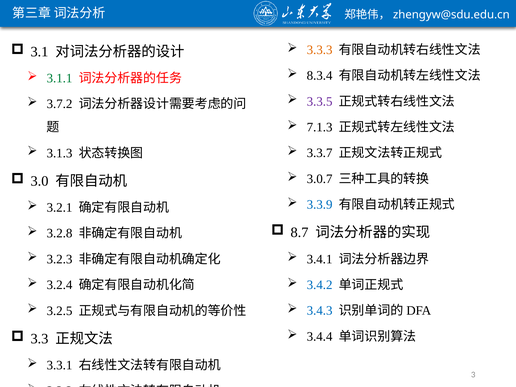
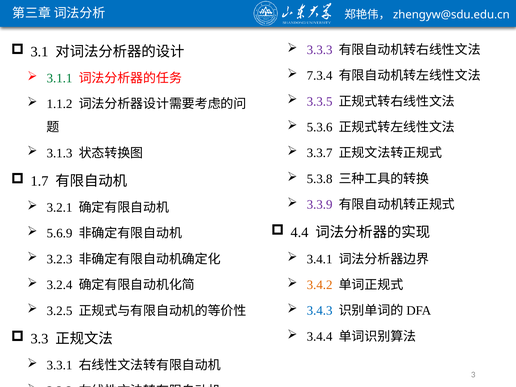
3.3.3 colour: orange -> purple
8.3.4: 8.3.4 -> 7.3.4
3.7.2: 3.7.2 -> 1.1.2
7.1.3: 7.1.3 -> 5.3.6
3.0.7: 3.0.7 -> 5.3.8
3.0: 3.0 -> 1.7
3.3.9 colour: blue -> purple
8.7: 8.7 -> 4.4
3.2.8: 3.2.8 -> 5.6.9
3.4.2 colour: blue -> orange
